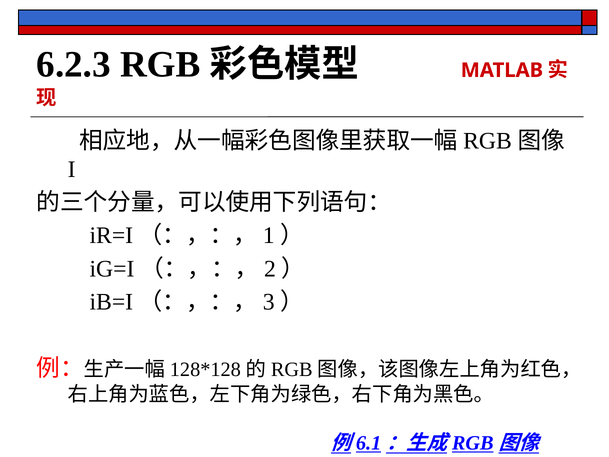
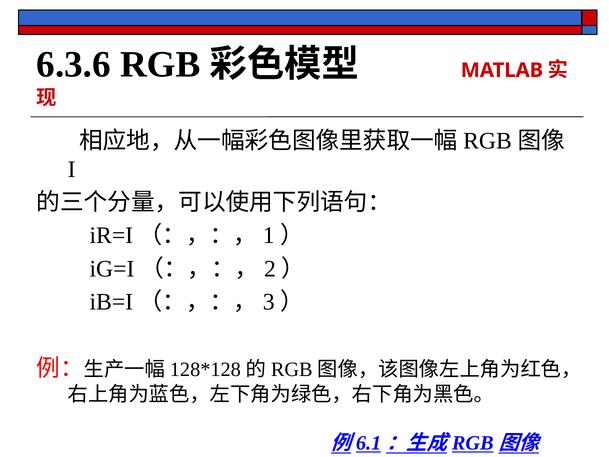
6.2.3: 6.2.3 -> 6.3.6
